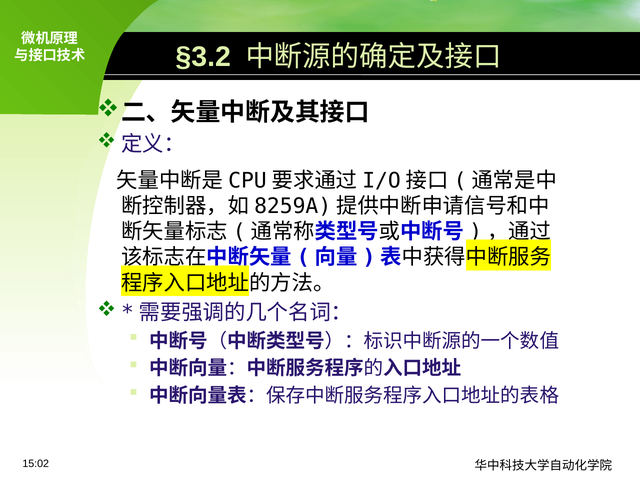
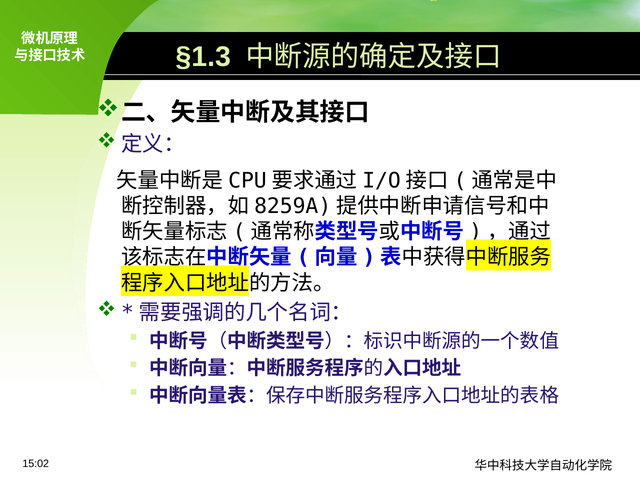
§3.2: §3.2 -> §1.3
